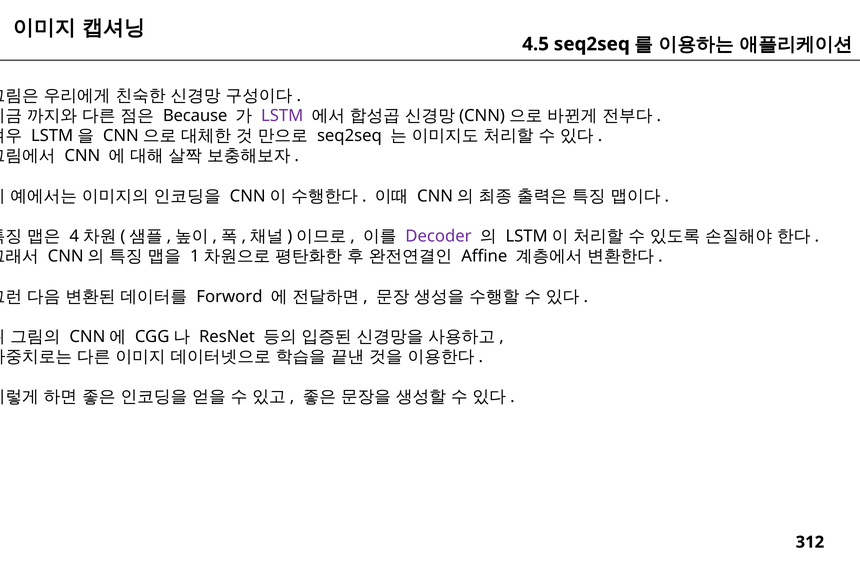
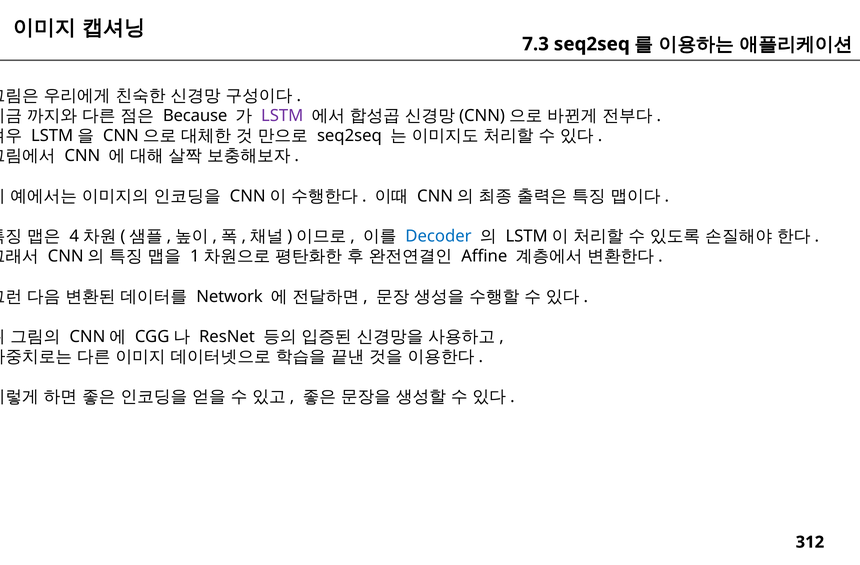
4.5: 4.5 -> 7.3
Decoder colour: purple -> blue
Forword: Forword -> Network
